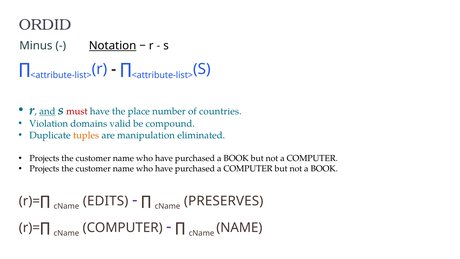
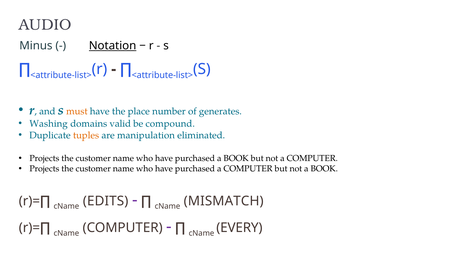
ORDID: ORDID -> AUDIO
and underline: present -> none
must colour: red -> orange
countries: countries -> generates
Violation: Violation -> Washing
PRESERVES: PRESERVES -> MISMATCH
cName NAME: NAME -> EVERY
